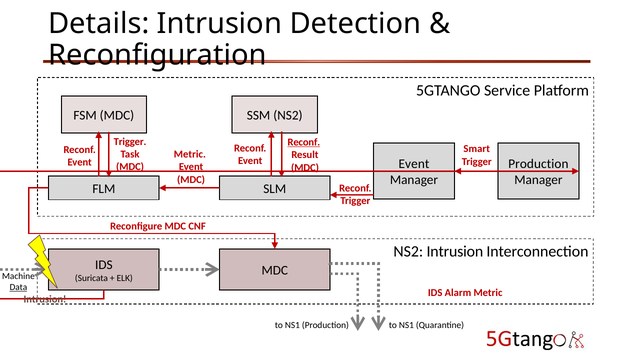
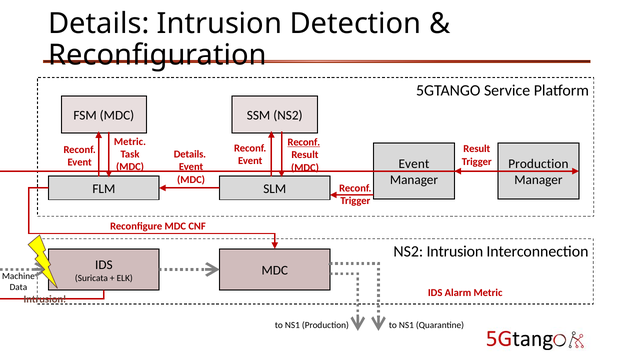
Trigger at (130, 141): Trigger -> Metric
Smart at (477, 149): Smart -> Result
Metric at (190, 154): Metric -> Details
Data underline: present -> none
